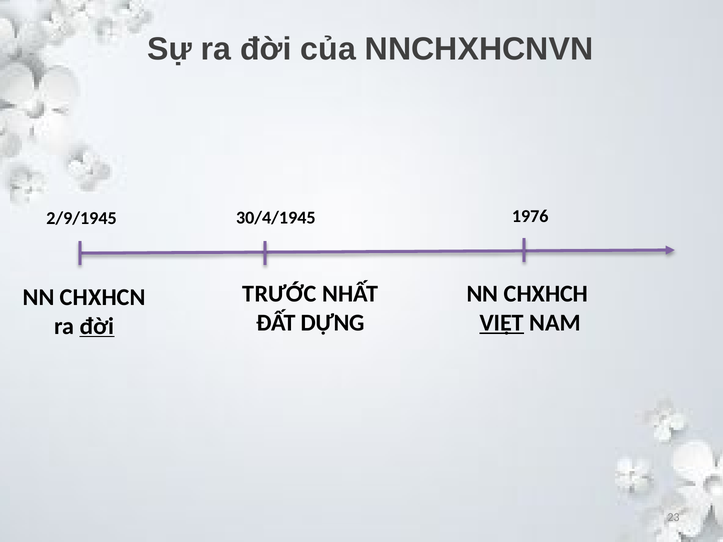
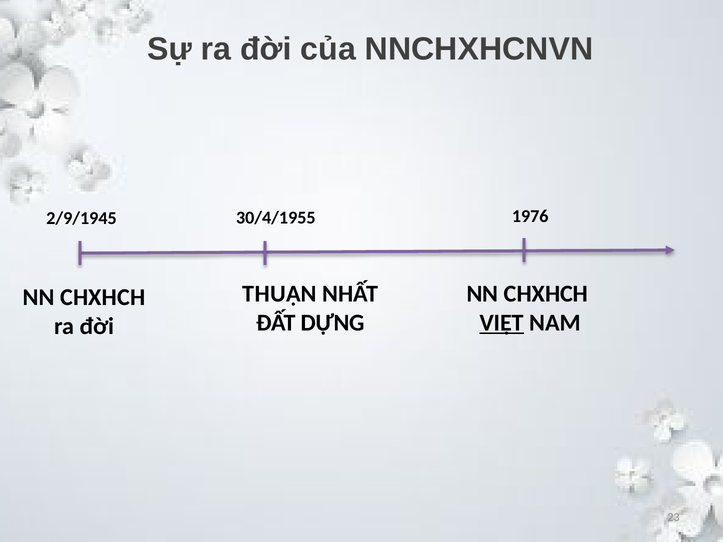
30/4/1945: 30/4/1945 -> 30/4/1955
TRƯỚC: TRƯỚC -> THUẬN
CHXHCN at (103, 297): CHXHCN -> CHXHCH
đời at (97, 326) underline: present -> none
